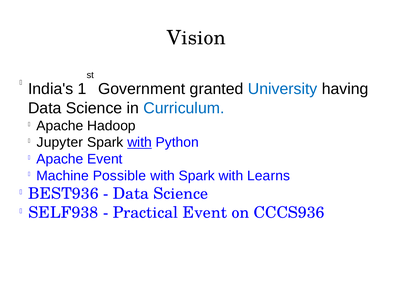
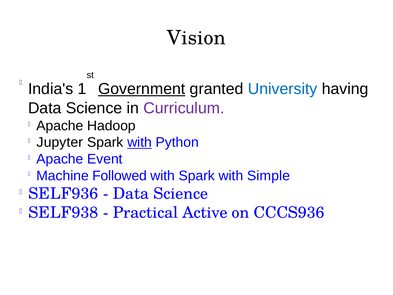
Government underline: none -> present
Curriculum colour: blue -> purple
Possible: Possible -> Followed
Learns: Learns -> Simple
BEST936: BEST936 -> SELF936
Practical Event: Event -> Active
